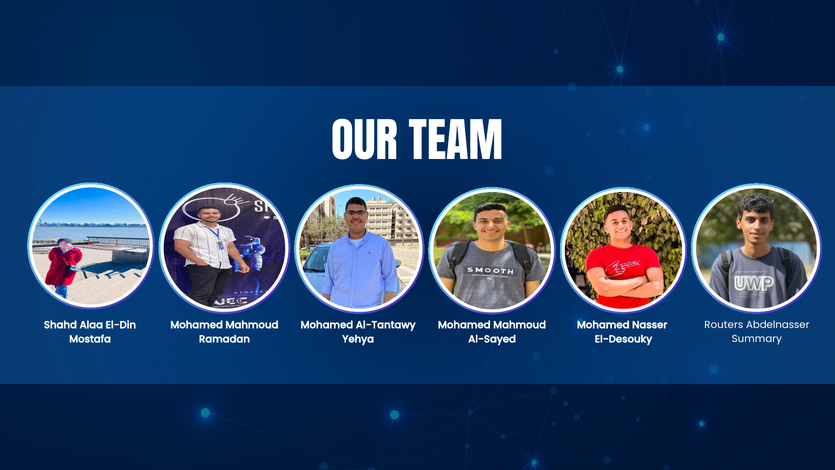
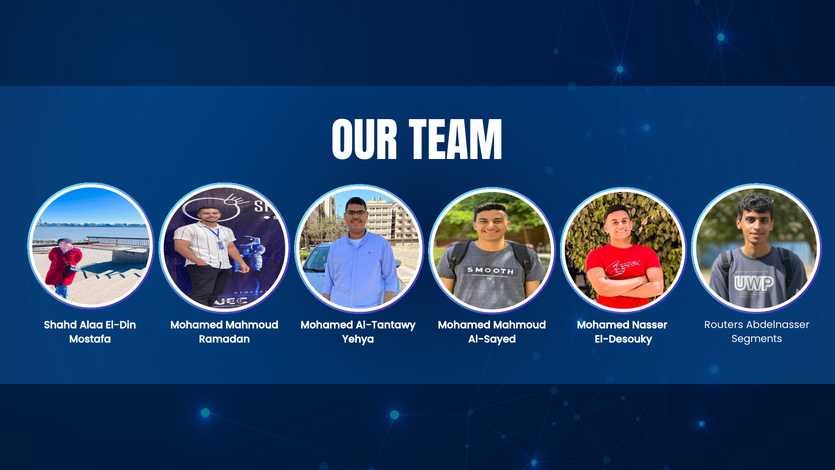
Summary: Summary -> Segments
